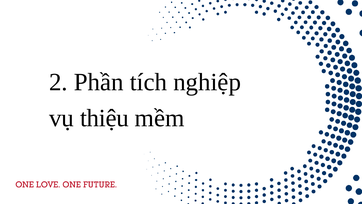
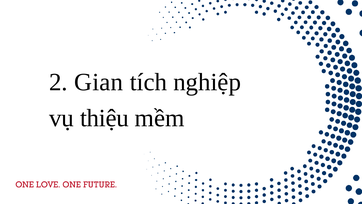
Phần: Phần -> Gian
